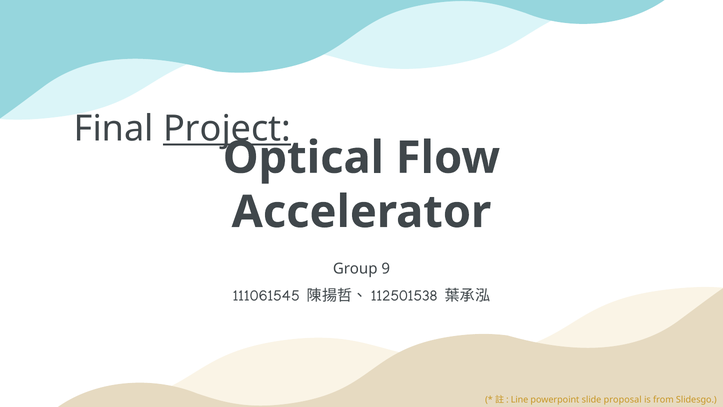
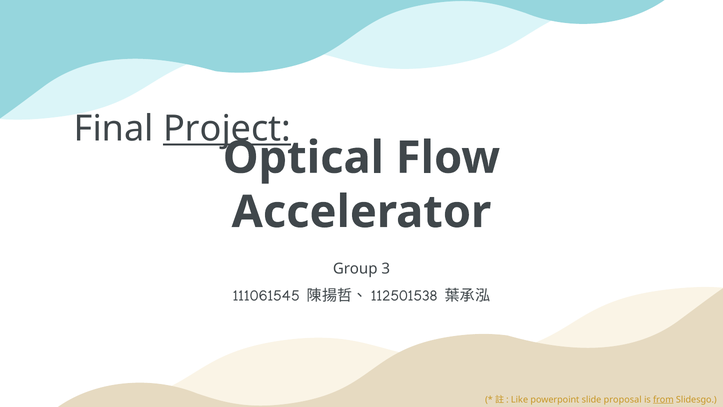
9: 9 -> 3
Line: Line -> Like
from underline: none -> present
